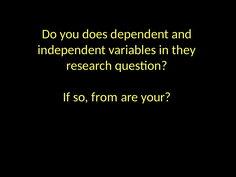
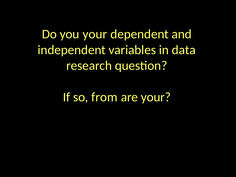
you does: does -> your
they: they -> data
